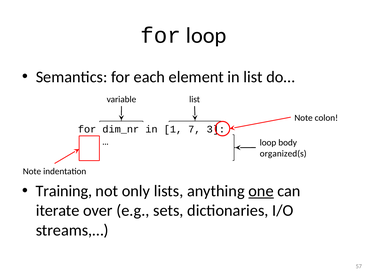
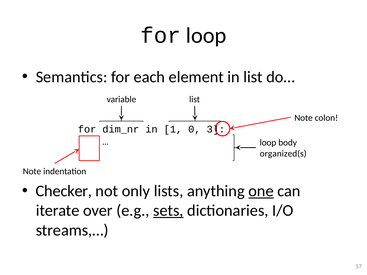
7: 7 -> 0
Training: Training -> Checker
sets underline: none -> present
